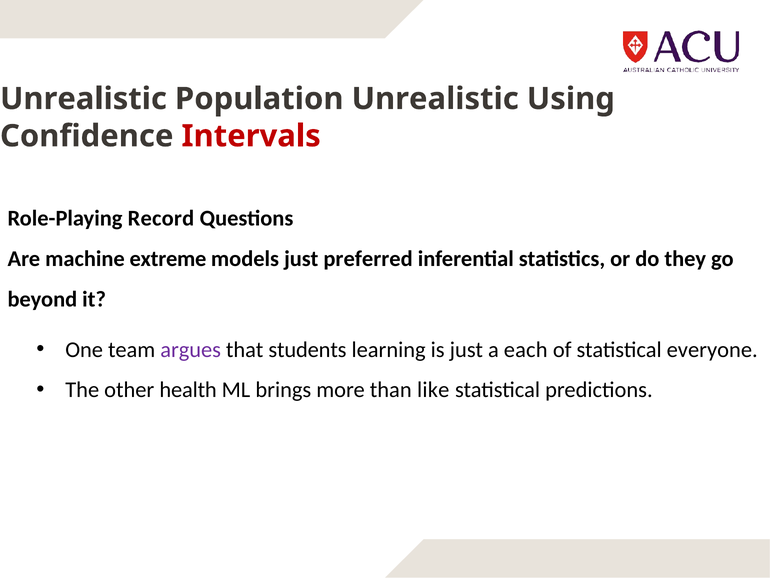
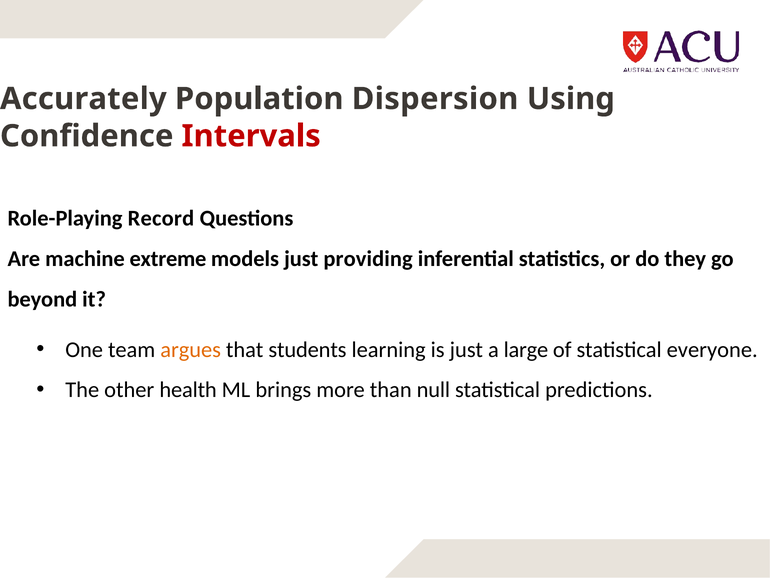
Unrealistic at (83, 99): Unrealistic -> Accurately
Population Unrealistic: Unrealistic -> Dispersion
preferred: preferred -> providing
argues colour: purple -> orange
each: each -> large
like: like -> null
